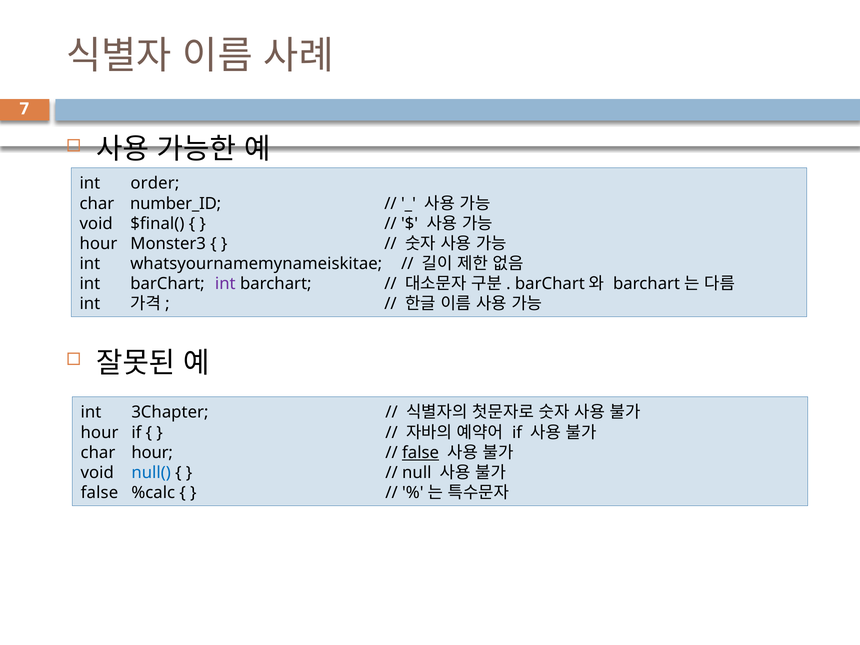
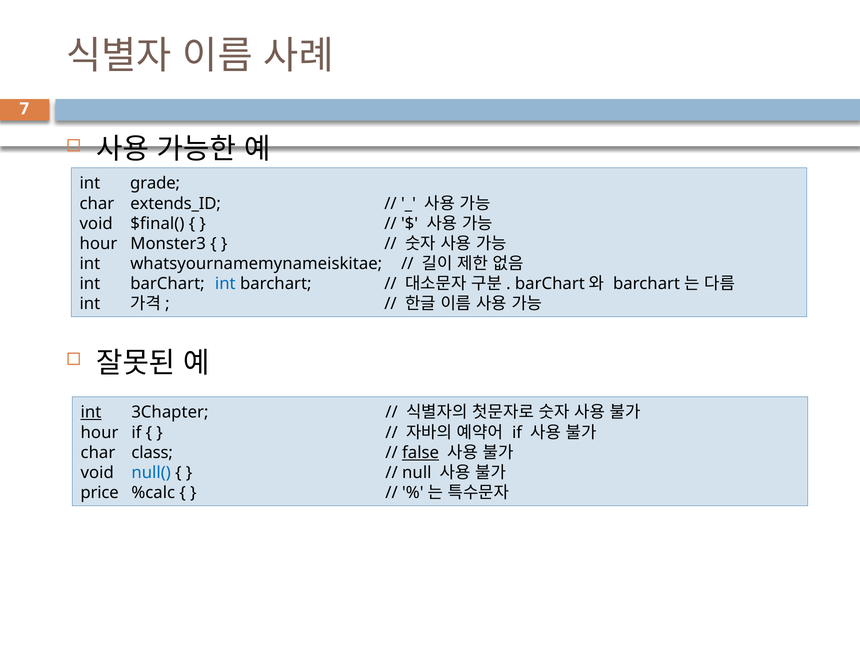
order: order -> grade
number_ID: number_ID -> extends_ID
int at (225, 284) colour: purple -> blue
int at (91, 412) underline: none -> present
char hour: hour -> class
false at (99, 493): false -> price
